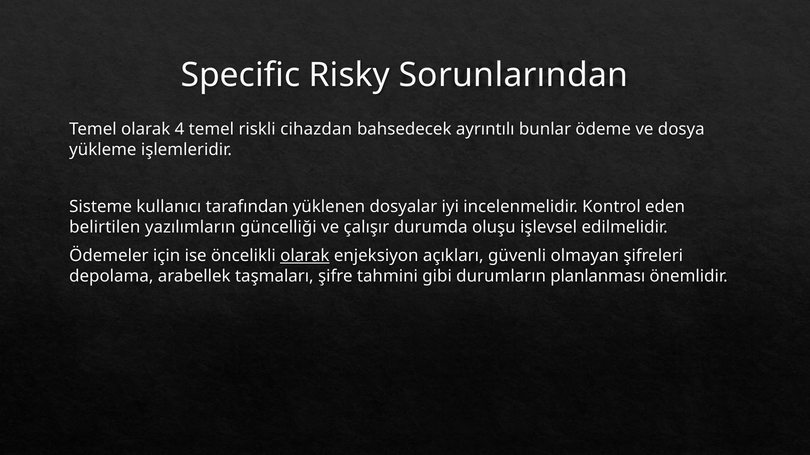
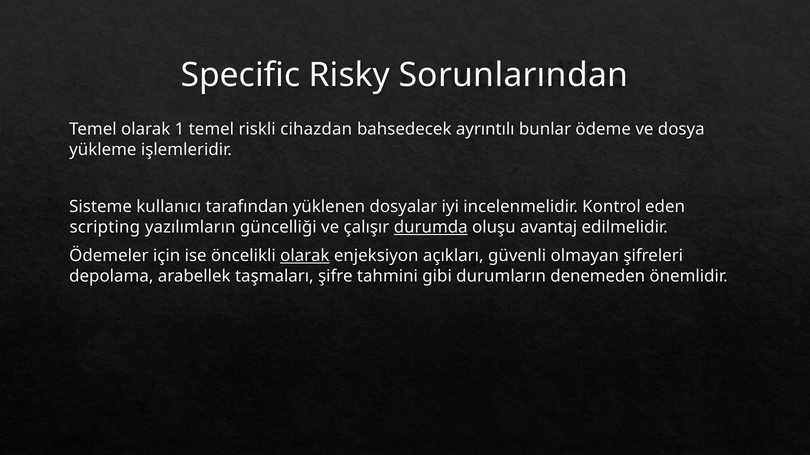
4: 4 -> 1
belirtilen: belirtilen -> scripting
durumda underline: none -> present
işlevsel: işlevsel -> avantaj
planlanması: planlanması -> denemeden
